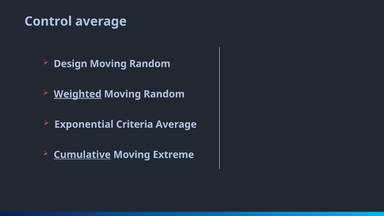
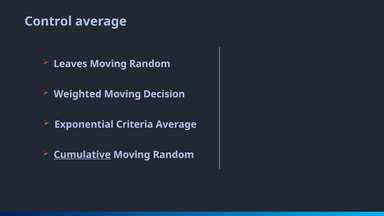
Design: Design -> Leaves
Weighted underline: present -> none
Random at (164, 94): Random -> Decision
Extreme at (173, 155): Extreme -> Random
